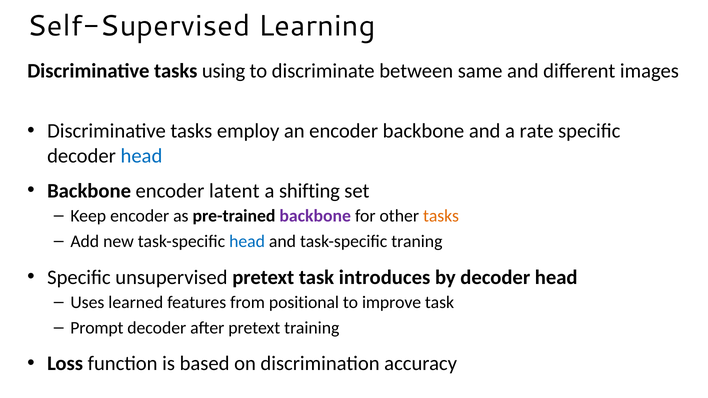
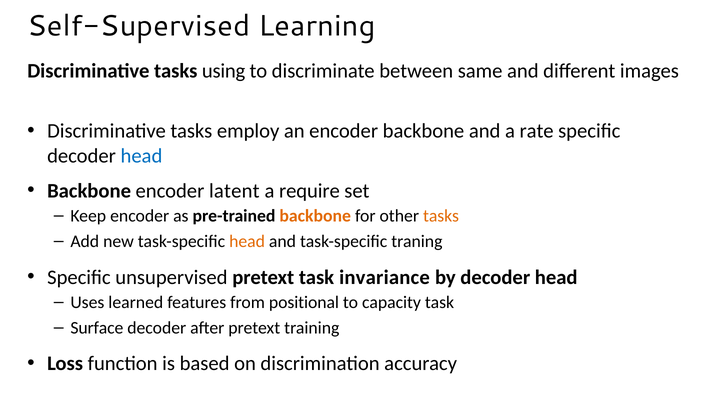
shifting: shifting -> require
backbone at (315, 216) colour: purple -> orange
head at (247, 242) colour: blue -> orange
introduces: introduces -> invariance
improve: improve -> capacity
Prompt: Prompt -> Surface
